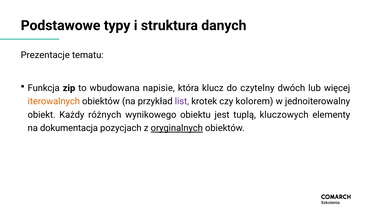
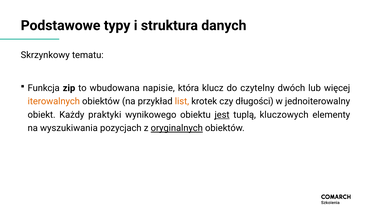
Prezentacje: Prezentacje -> Skrzynkowy
list colour: purple -> orange
kolorem: kolorem -> długości
różnych: różnych -> praktyki
jest underline: none -> present
dokumentacja: dokumentacja -> wyszukiwania
